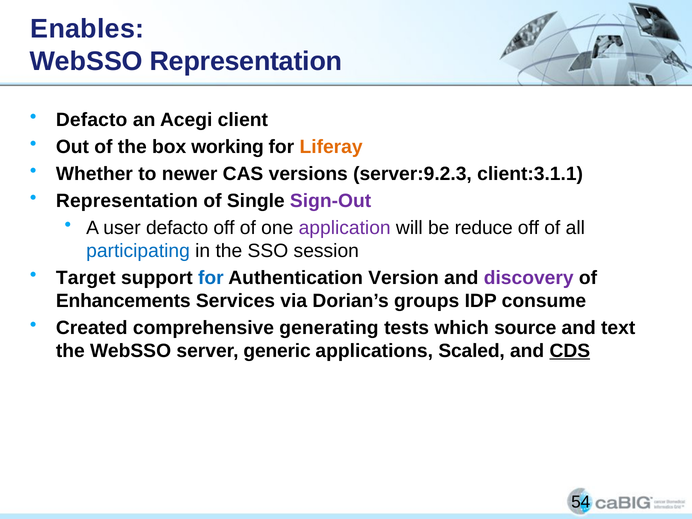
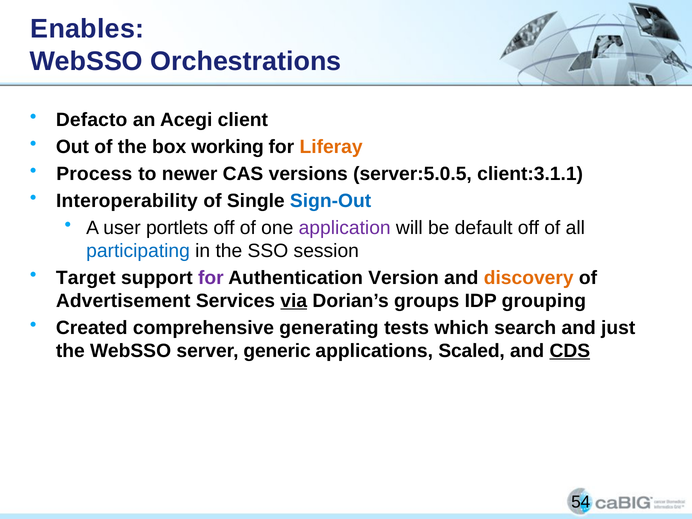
WebSSO Representation: Representation -> Orchestrations
Whether: Whether -> Process
server:9.2.3: server:9.2.3 -> server:5.0.5
Representation at (127, 201): Representation -> Interoperability
Sign-Out colour: purple -> blue
user defacto: defacto -> portlets
reduce: reduce -> default
for at (211, 278) colour: blue -> purple
discovery colour: purple -> orange
Enhancements: Enhancements -> Advertisement
via underline: none -> present
consume: consume -> grouping
source: source -> search
text: text -> just
